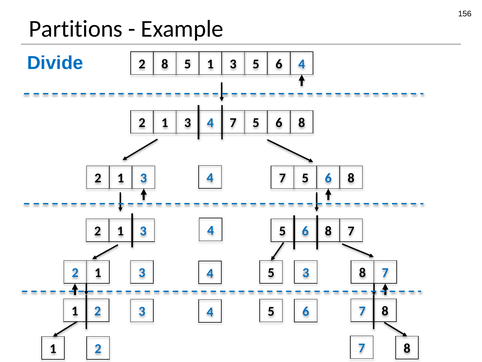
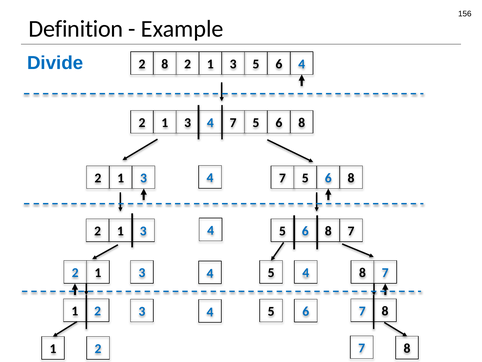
Partitions: Partitions -> Definition
2 8 5: 5 -> 2
3 at (306, 272): 3 -> 4
